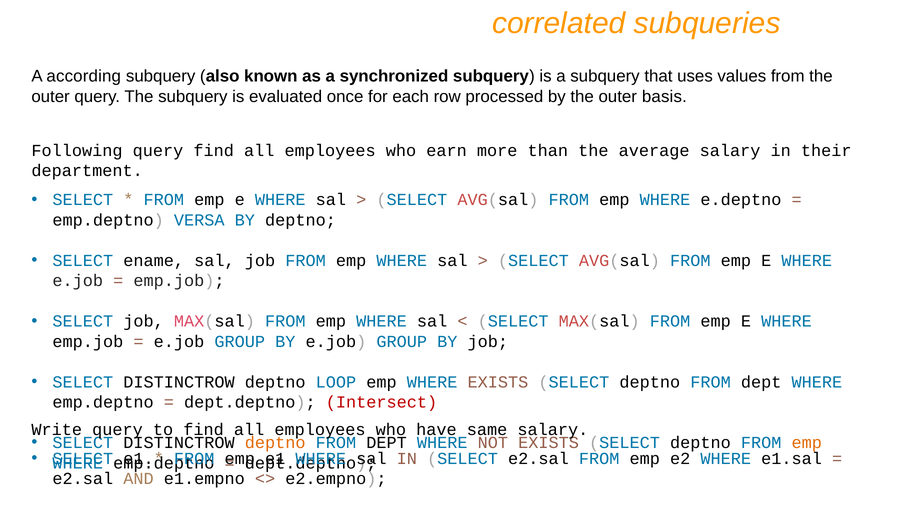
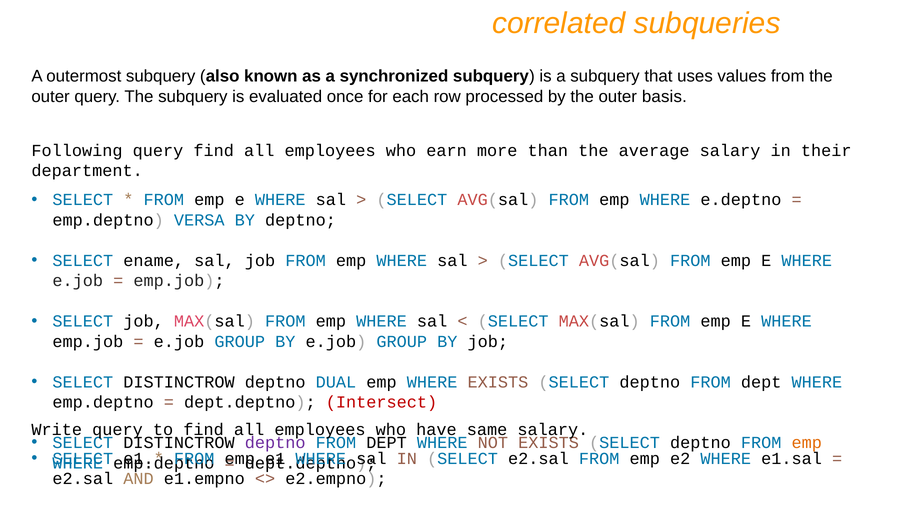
according: according -> outermost
LOOP: LOOP -> DUAL
deptno at (275, 443) colour: orange -> purple
